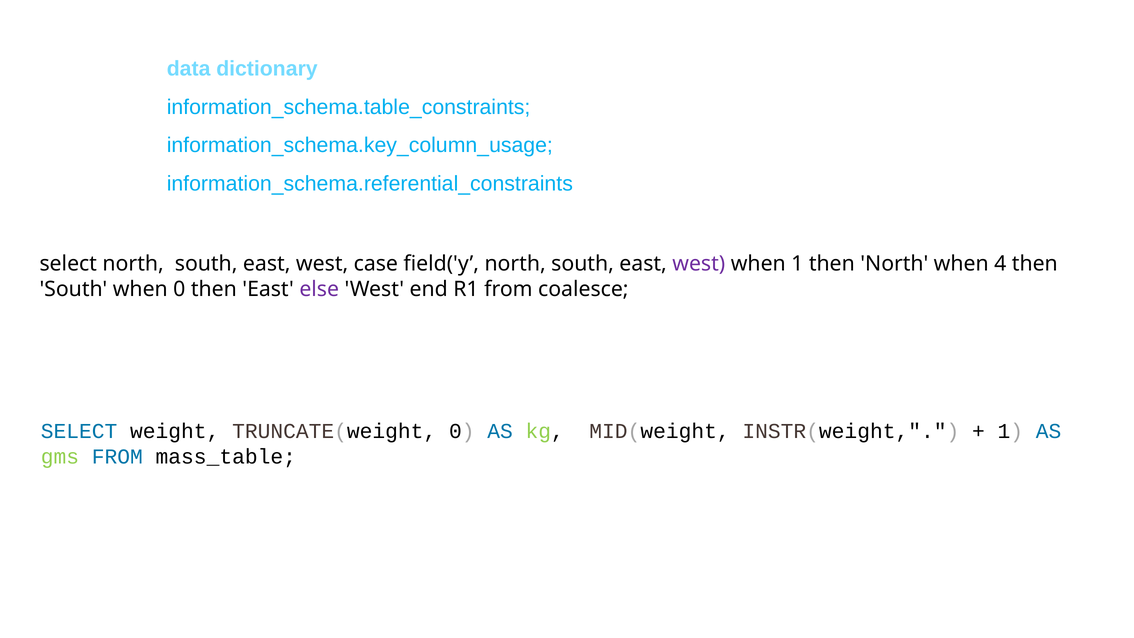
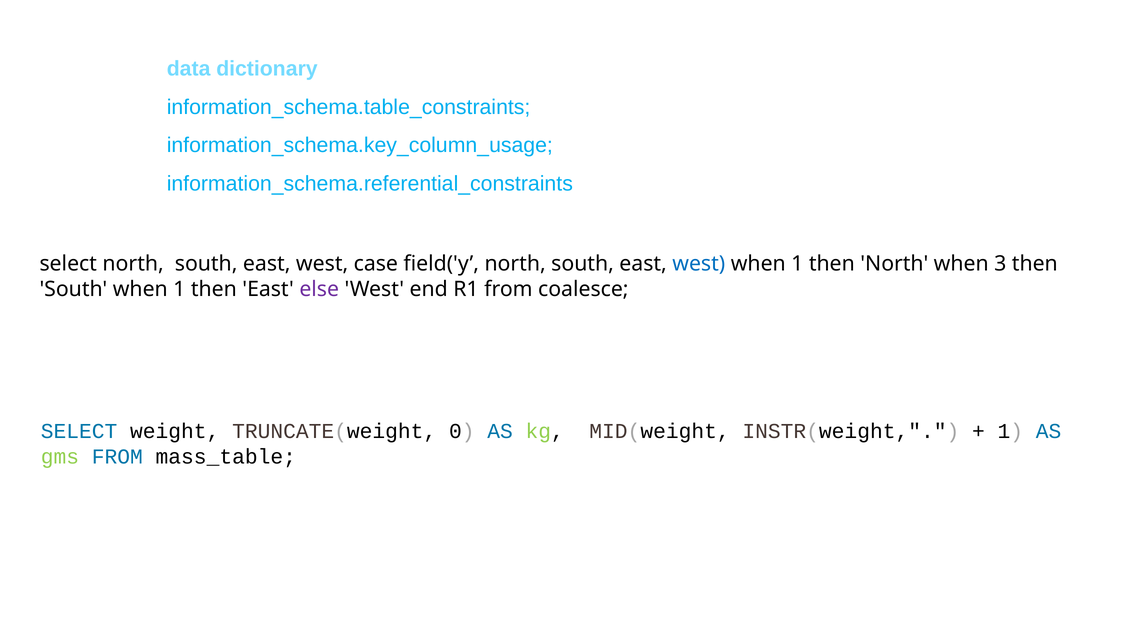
west at (699, 264) colour: purple -> blue
4: 4 -> 3
South when 0: 0 -> 1
